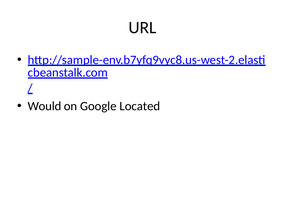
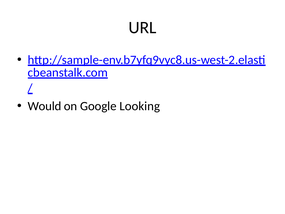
Located: Located -> Looking
